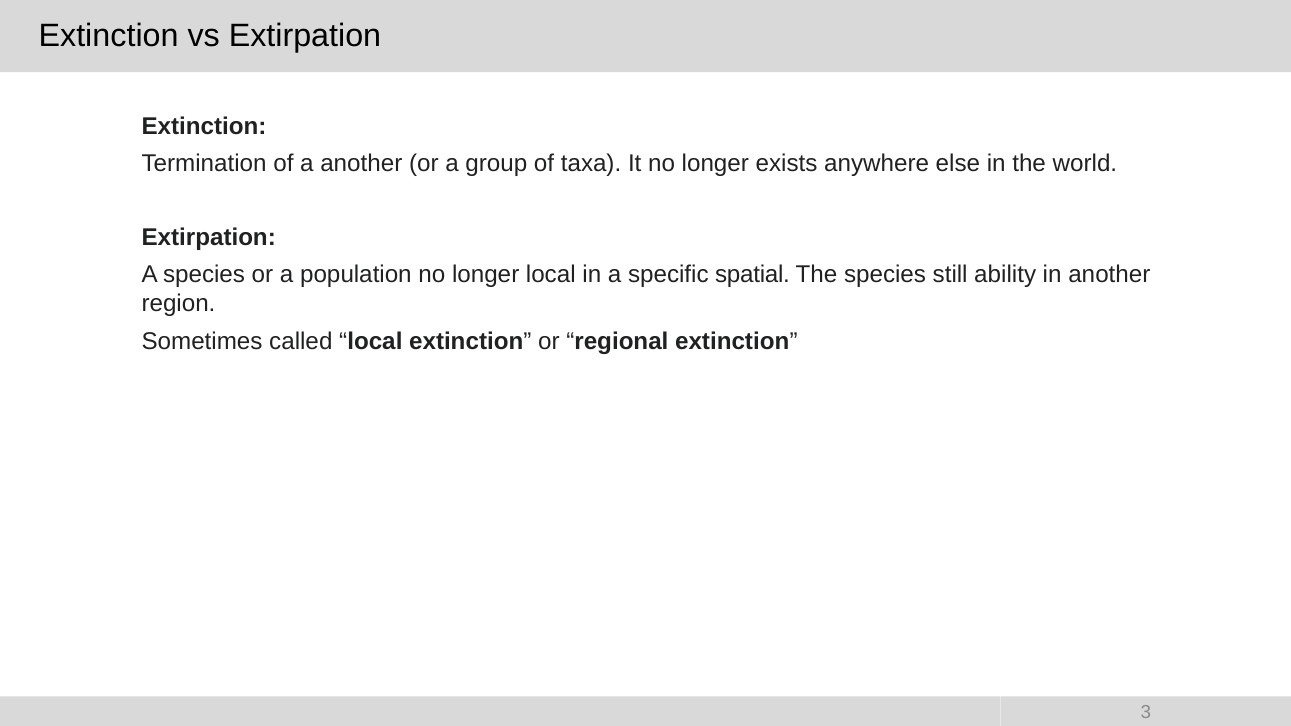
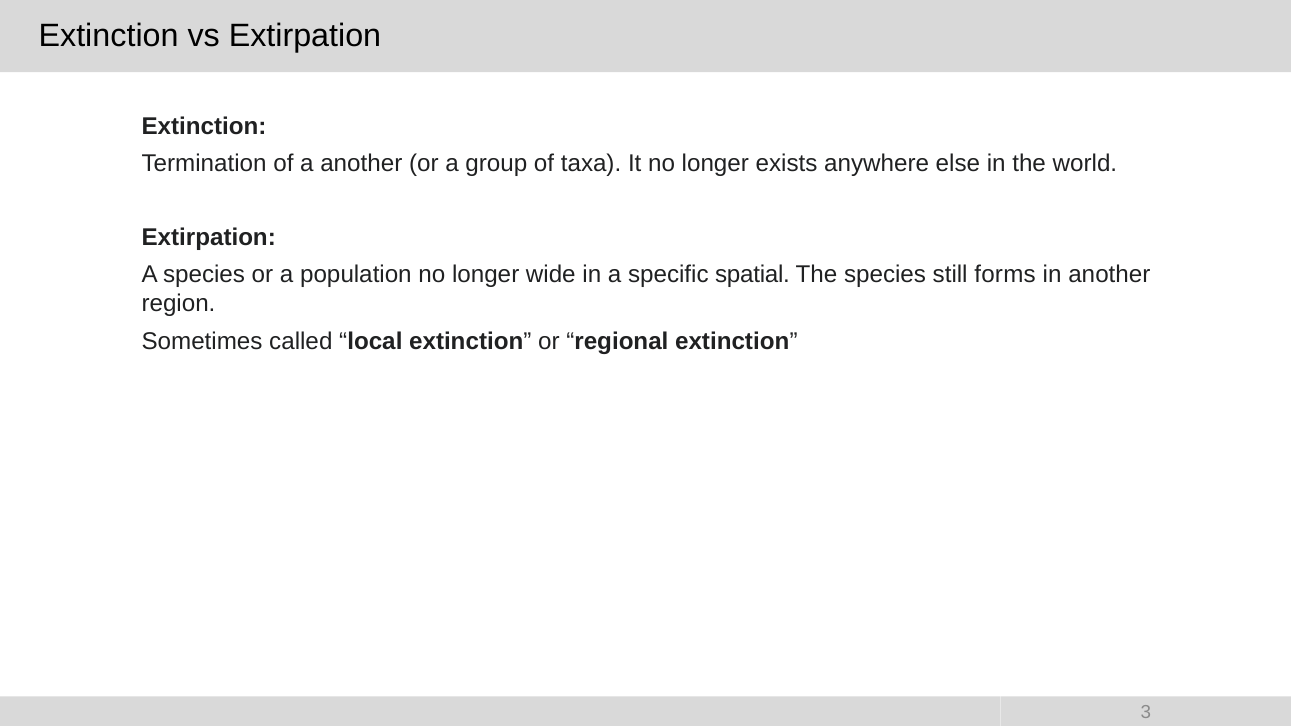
longer local: local -> wide
ability: ability -> forms
